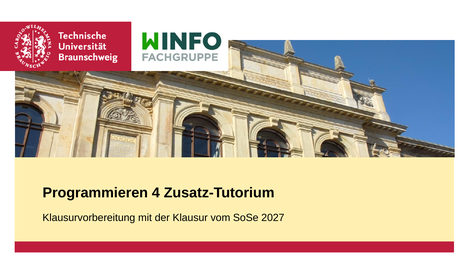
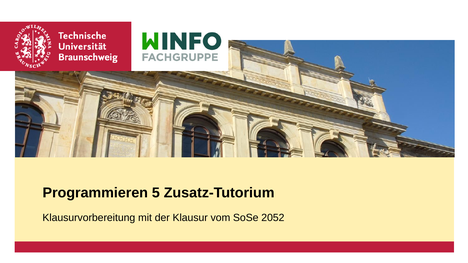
4: 4 -> 5
2027: 2027 -> 2052
